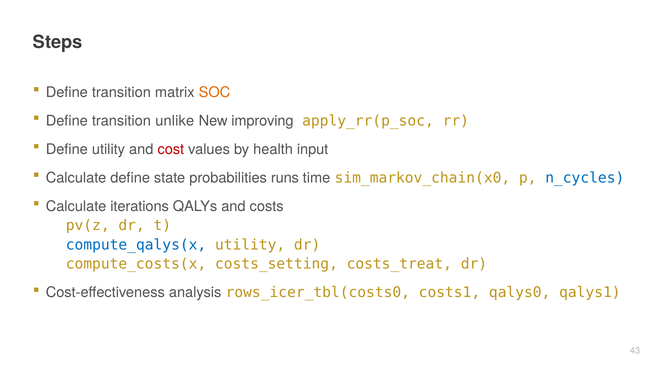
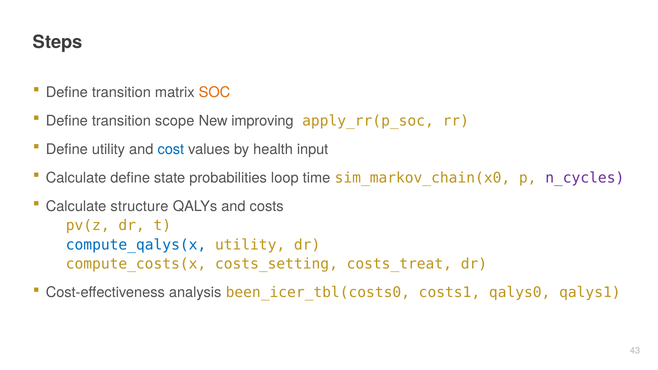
unlike: unlike -> scope
cost colour: red -> blue
runs: runs -> loop
n_cycles colour: blue -> purple
iterations: iterations -> structure
rows_icer_tbl(costs0: rows_icer_tbl(costs0 -> been_icer_tbl(costs0
